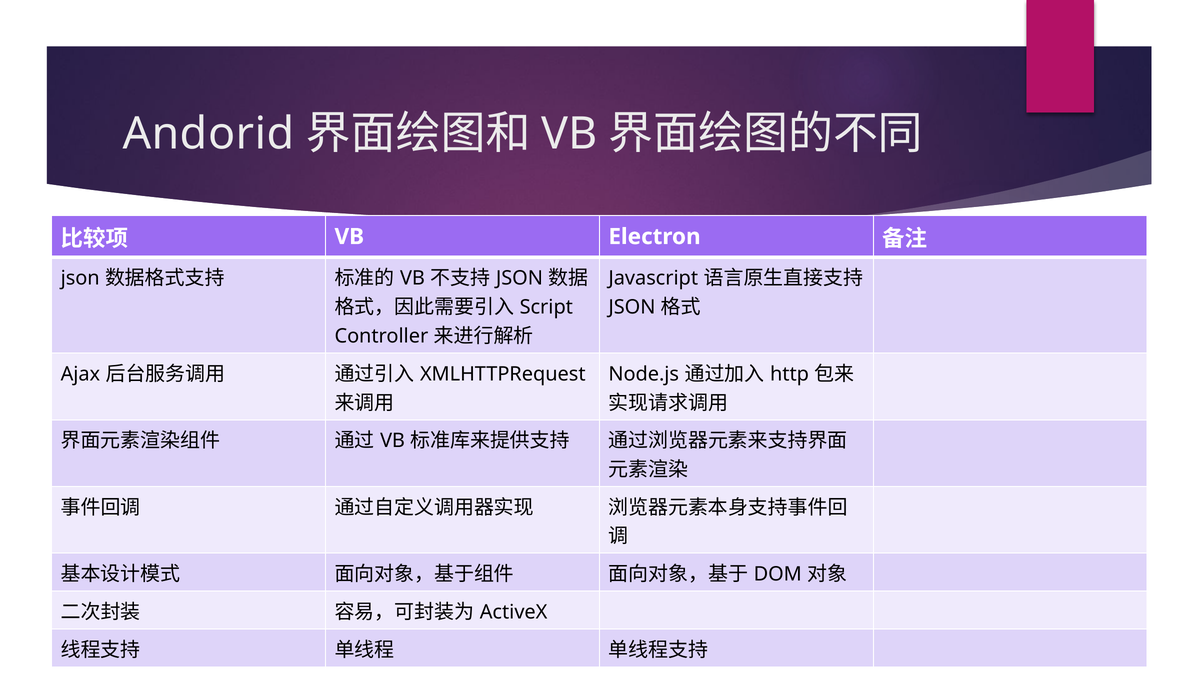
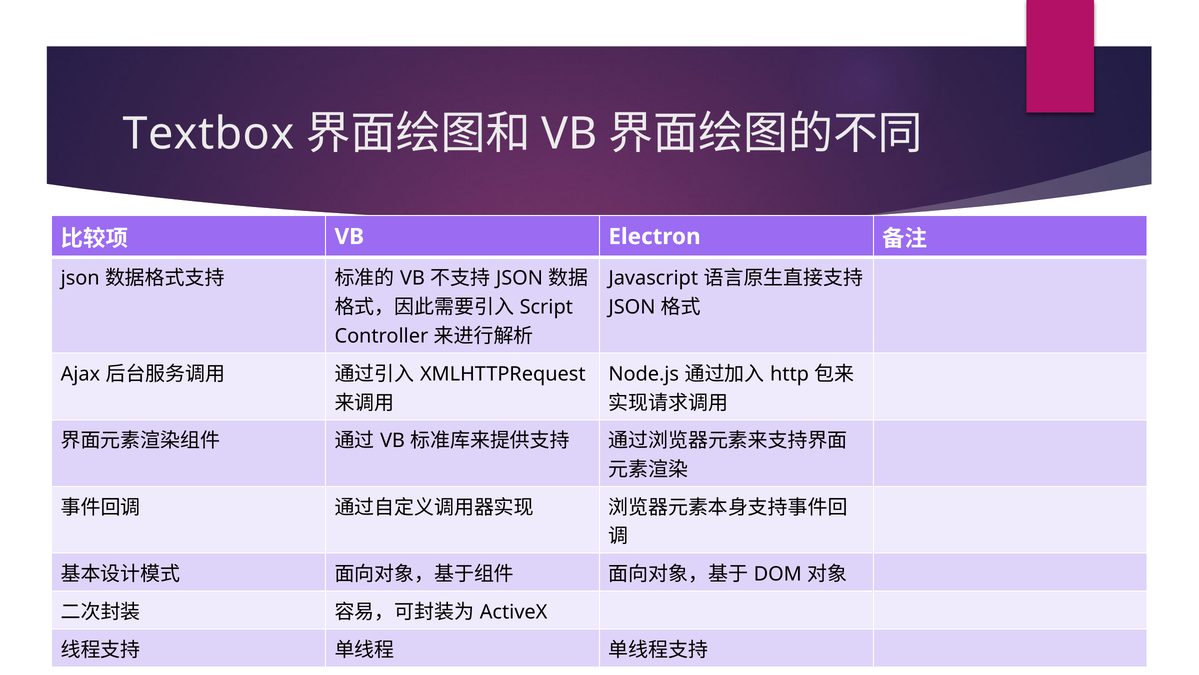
Andorid: Andorid -> Textbox
